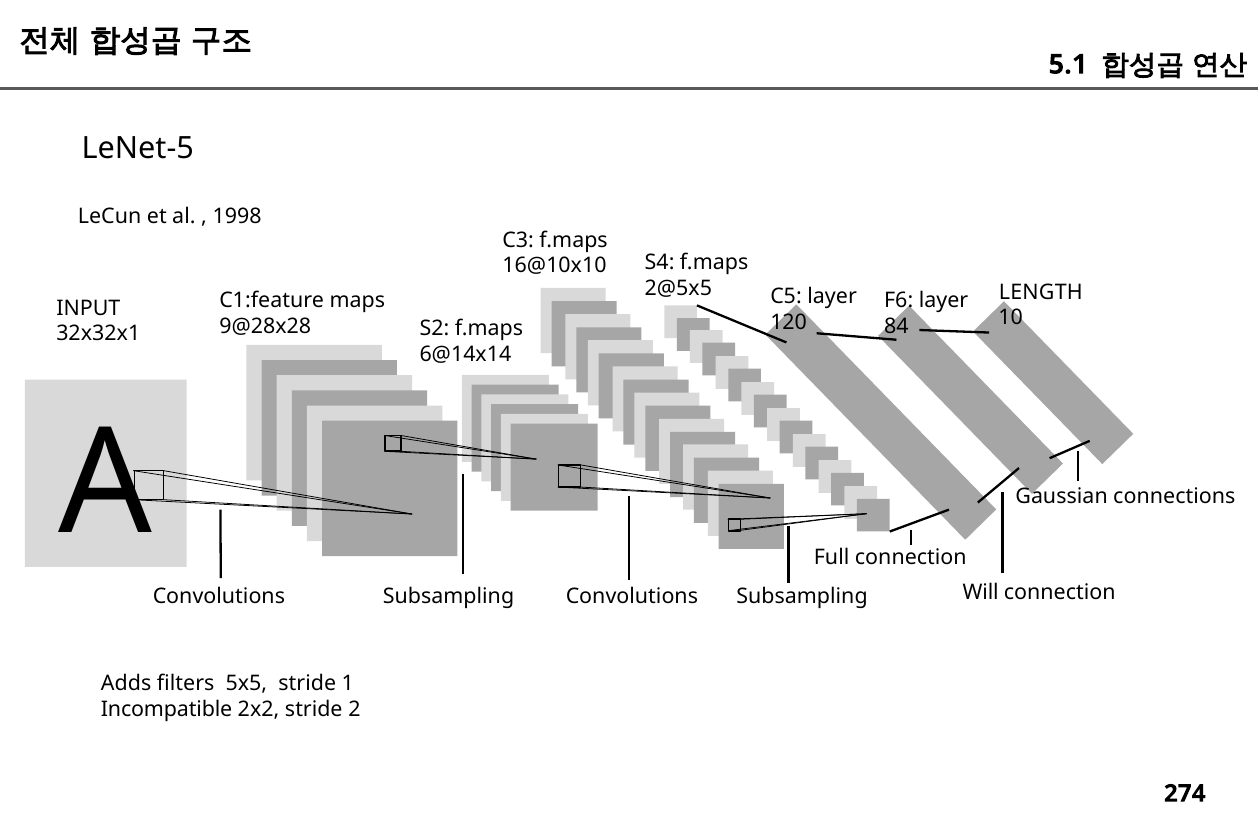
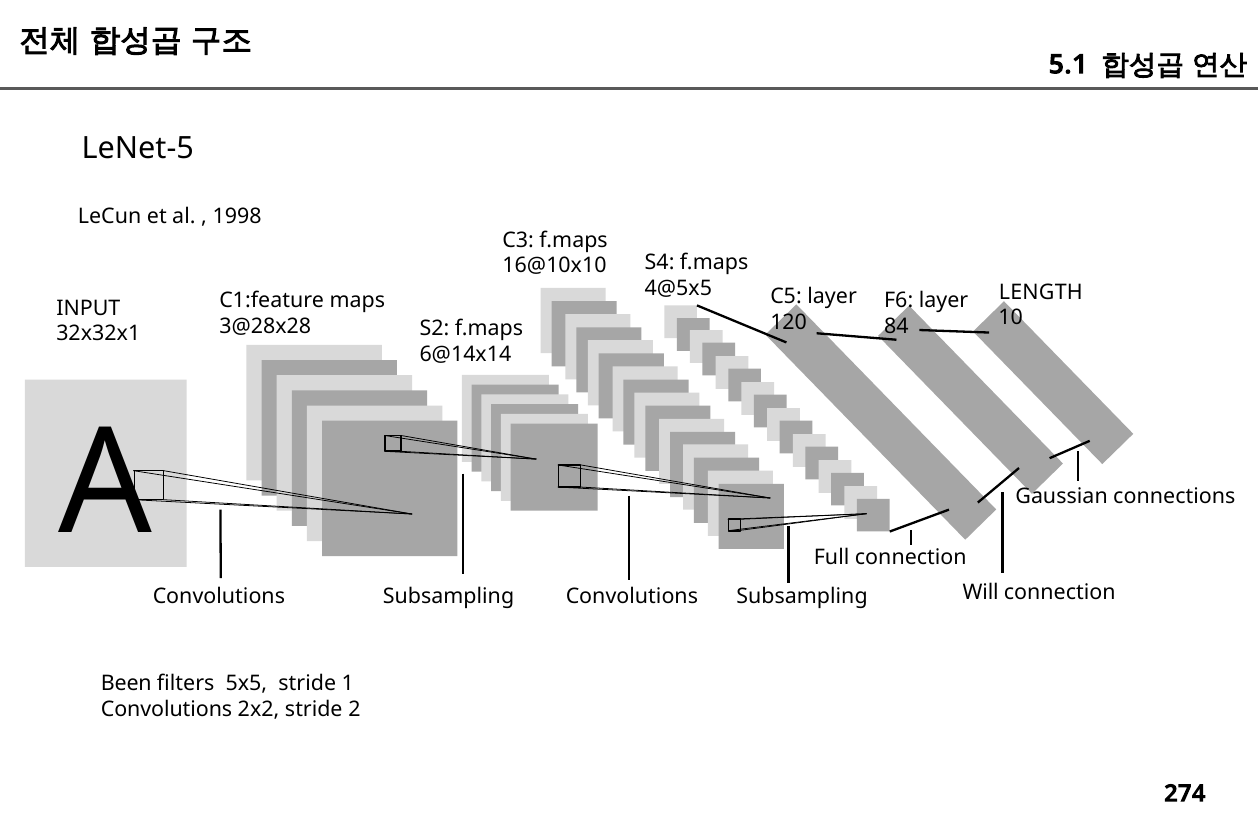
2@5x5: 2@5x5 -> 4@5x5
9@28x28: 9@28x28 -> 3@28x28
Adds: Adds -> Been
Incompatible at (167, 709): Incompatible -> Convolutions
